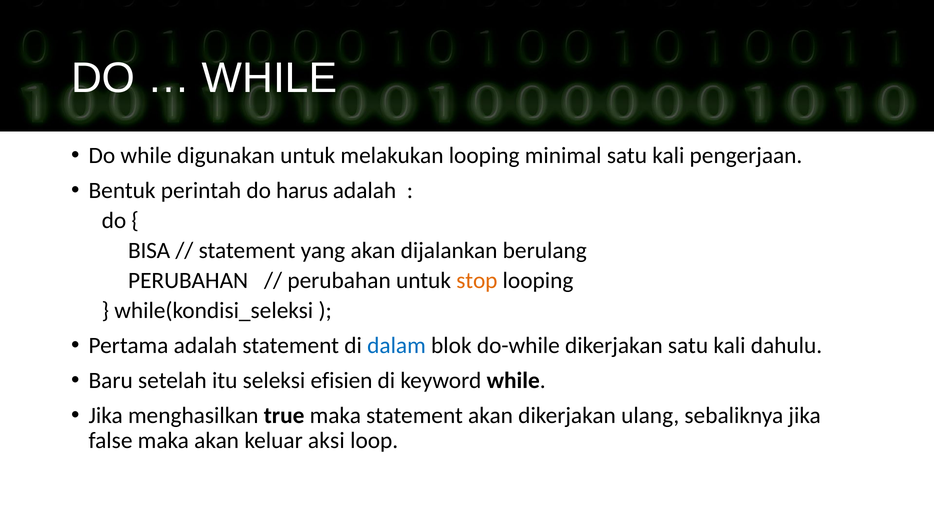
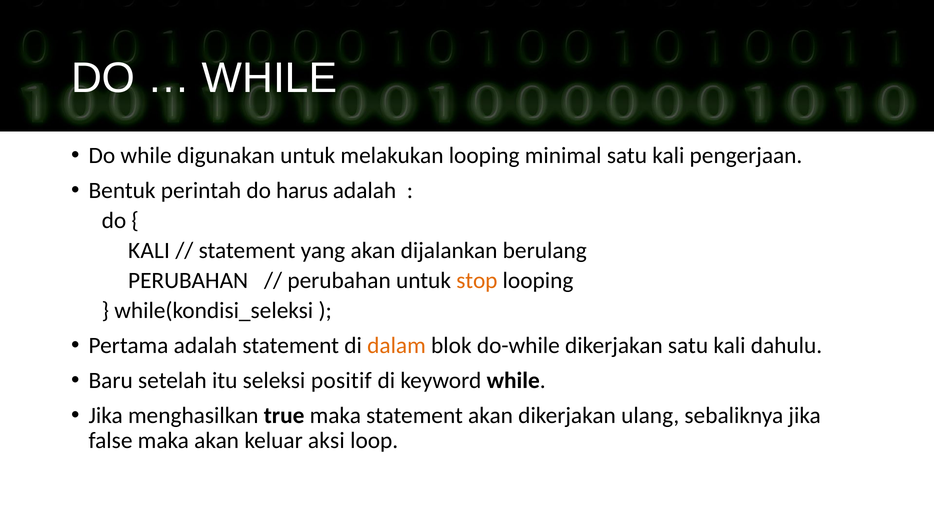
BISA at (149, 251): BISA -> KALI
dalam colour: blue -> orange
efisien: efisien -> positif
